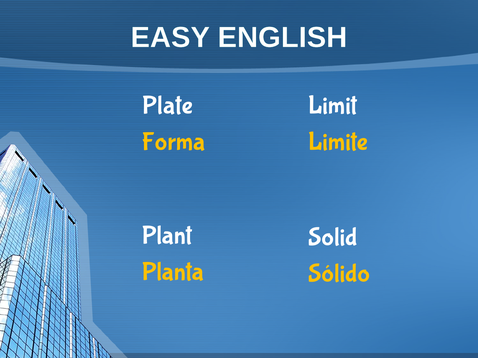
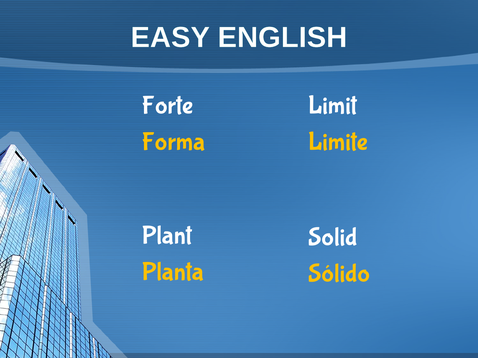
Plate: Plate -> Forte
